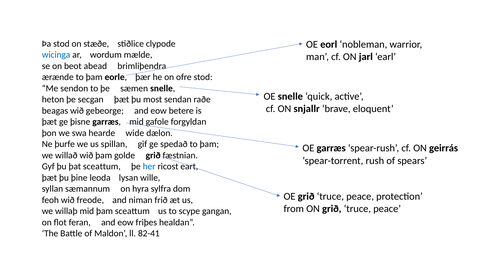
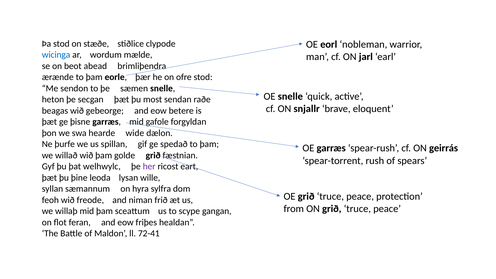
þat sceattum: sceattum -> welhwylc
her colour: blue -> purple
82-41: 82-41 -> 72-41
